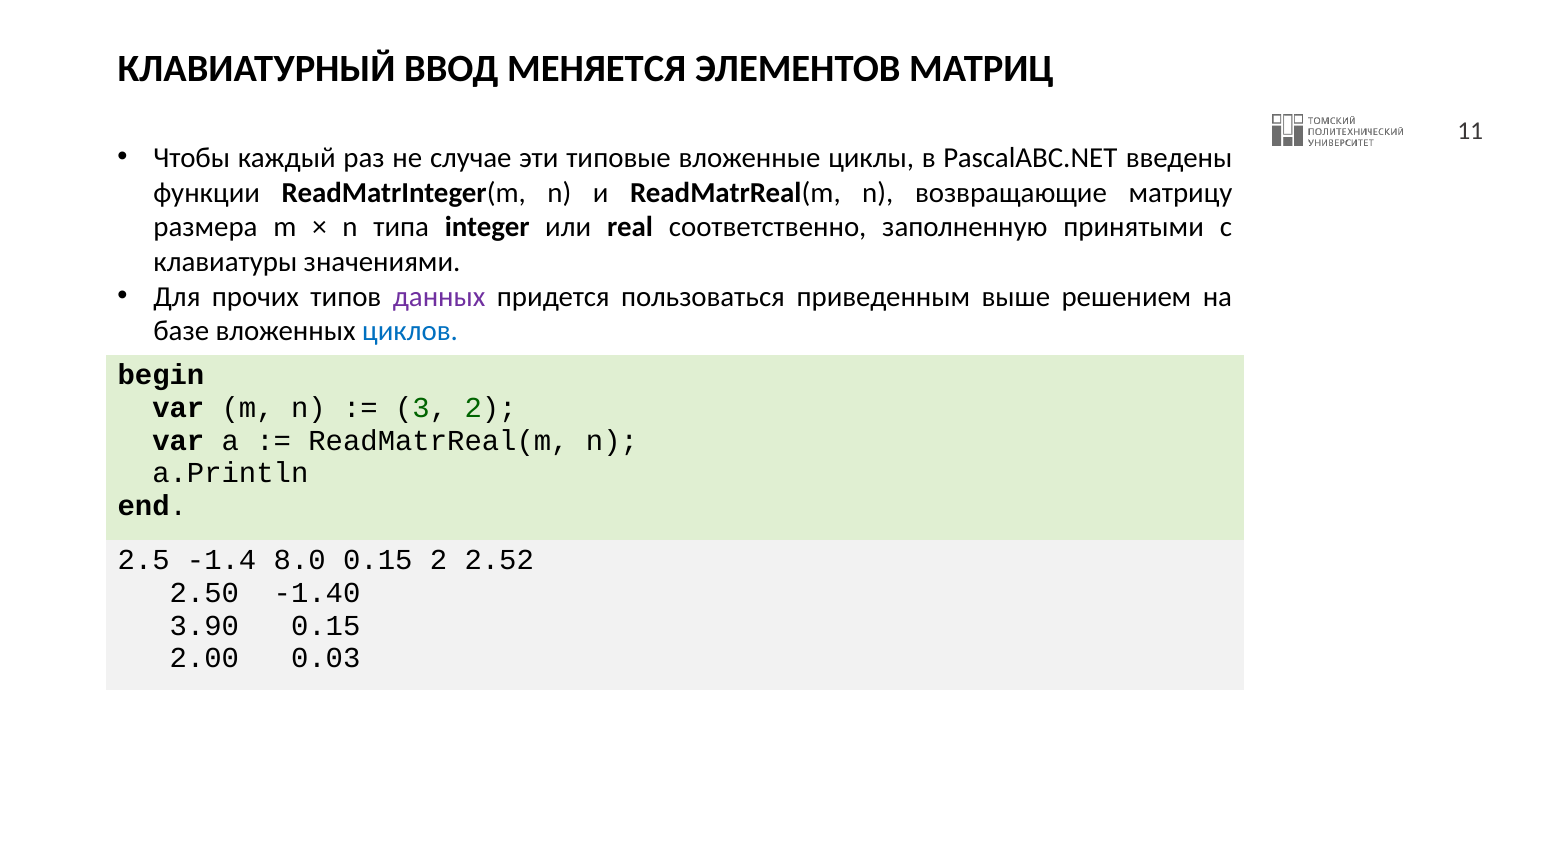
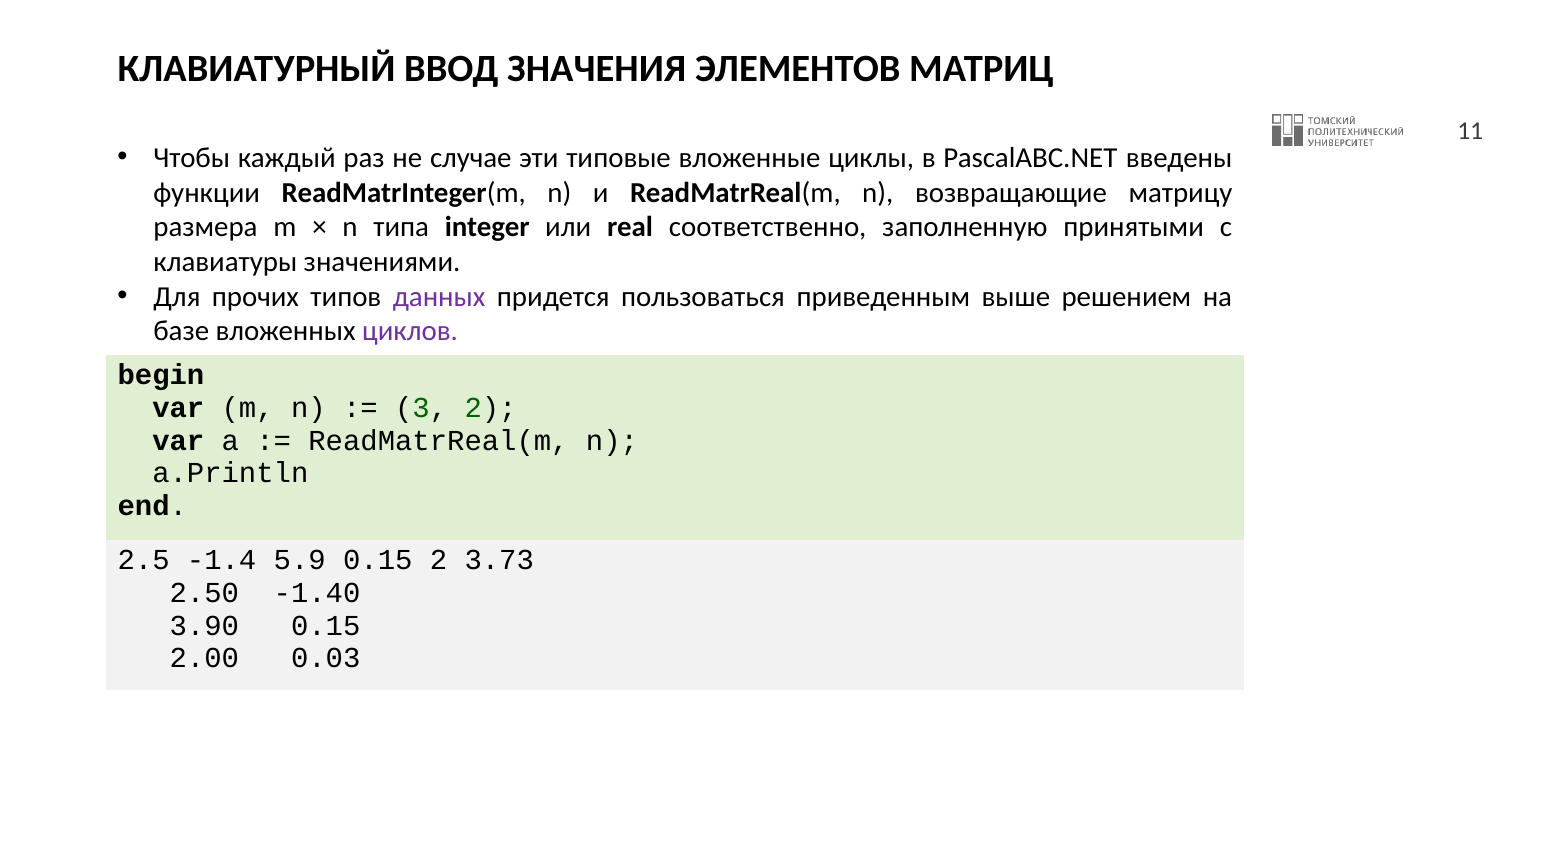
МЕНЯЕТСЯ: МЕНЯЕТСЯ -> ЗНАЧЕНИЯ
циклов colour: blue -> purple
8.0: 8.0 -> 5.9
2.52: 2.52 -> 3.73
